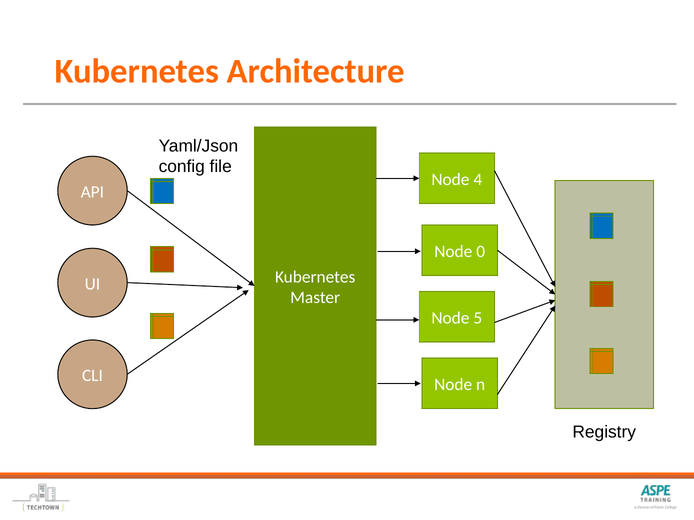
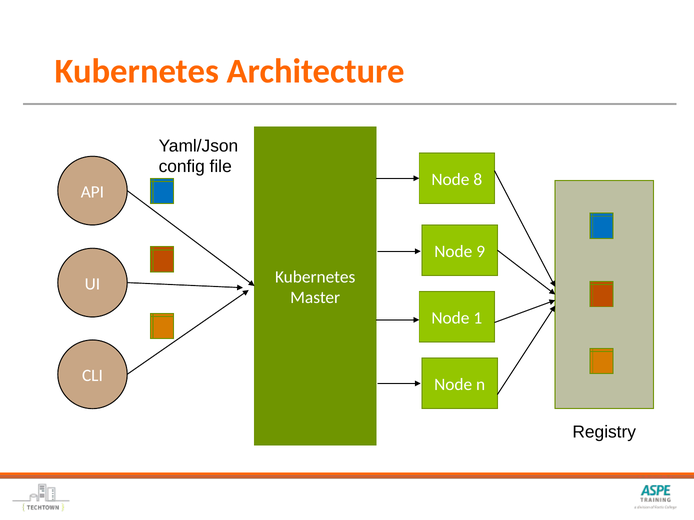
4: 4 -> 8
0: 0 -> 9
5: 5 -> 1
